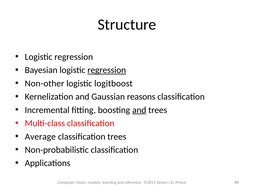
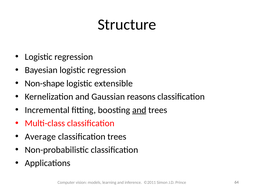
regression at (107, 70) underline: present -> none
Non-other: Non-other -> Non-shape
logitboost: logitboost -> extensible
